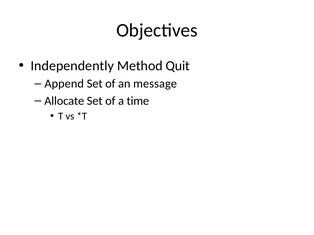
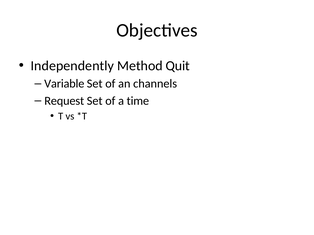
Append: Append -> Variable
message: message -> channels
Allocate: Allocate -> Request
